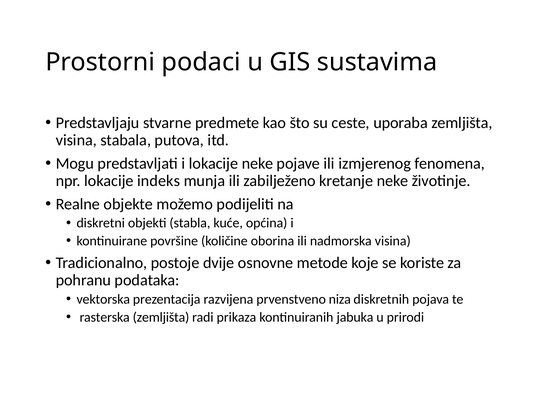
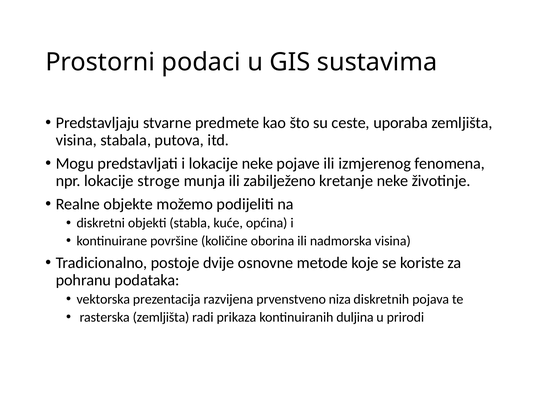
indeks: indeks -> stroge
jabuka: jabuka -> duljina
